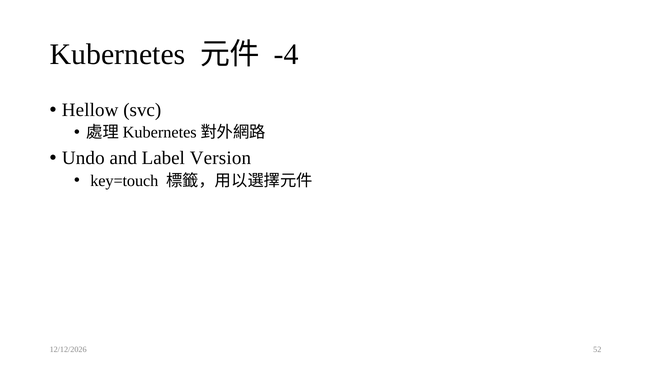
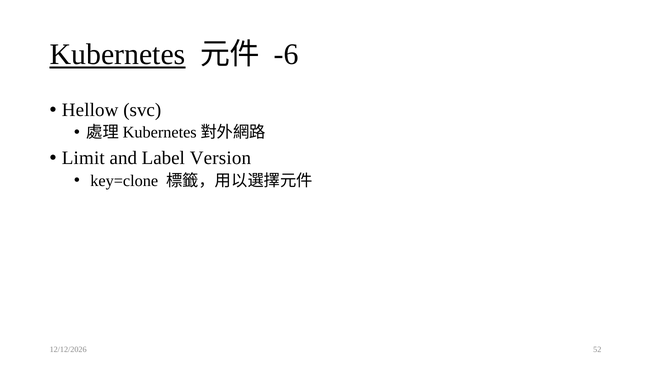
Kubernetes underline: none -> present
-4: -4 -> -6
Undo: Undo -> Limit
key=touch: key=touch -> key=clone
